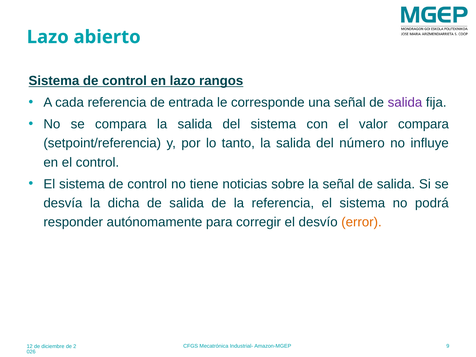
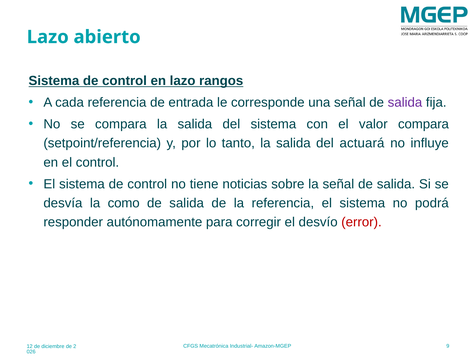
número: número -> actuará
dicha: dicha -> como
error colour: orange -> red
